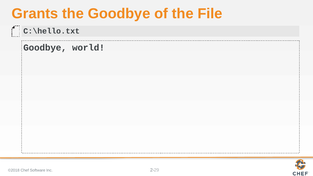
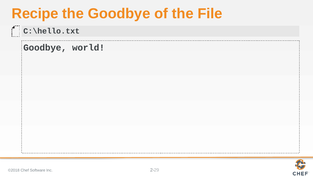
Grants: Grants -> Recipe
